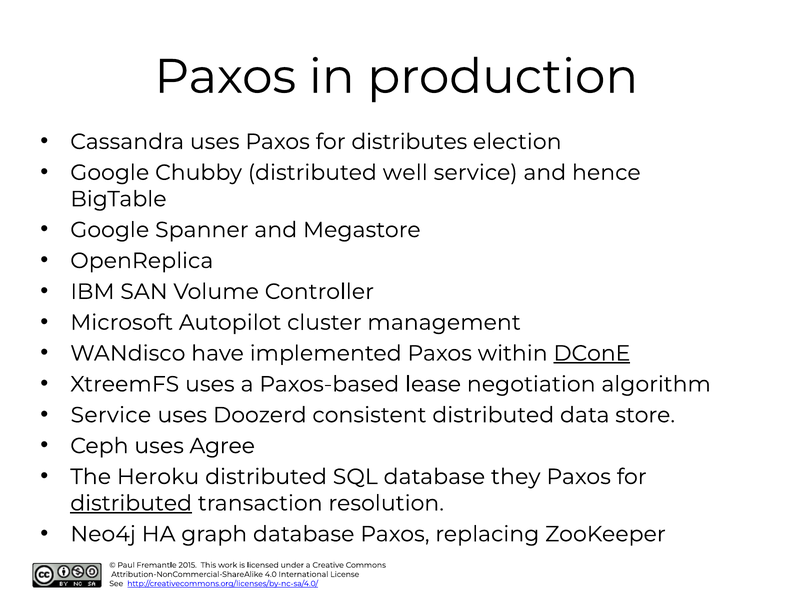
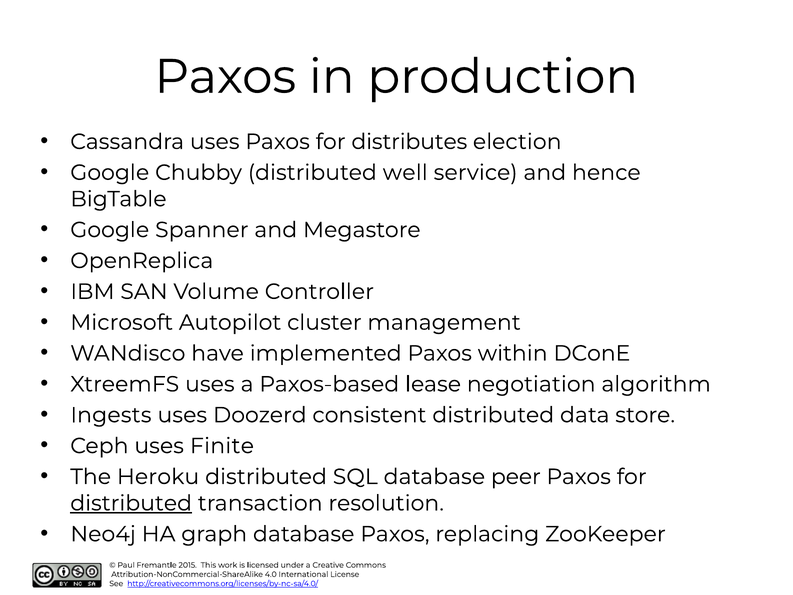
DConE underline: present -> none
Service at (111, 415): Service -> Ingests
Agree: Agree -> Finite
they: they -> peer
